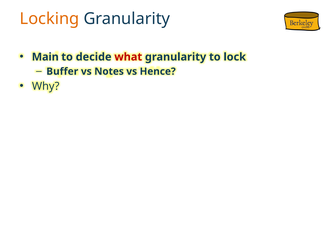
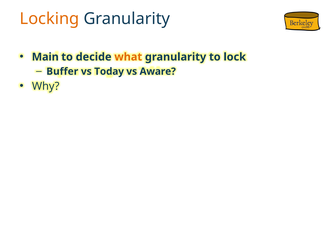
what colour: red -> orange
Notes: Notes -> Today
Hence: Hence -> Aware
